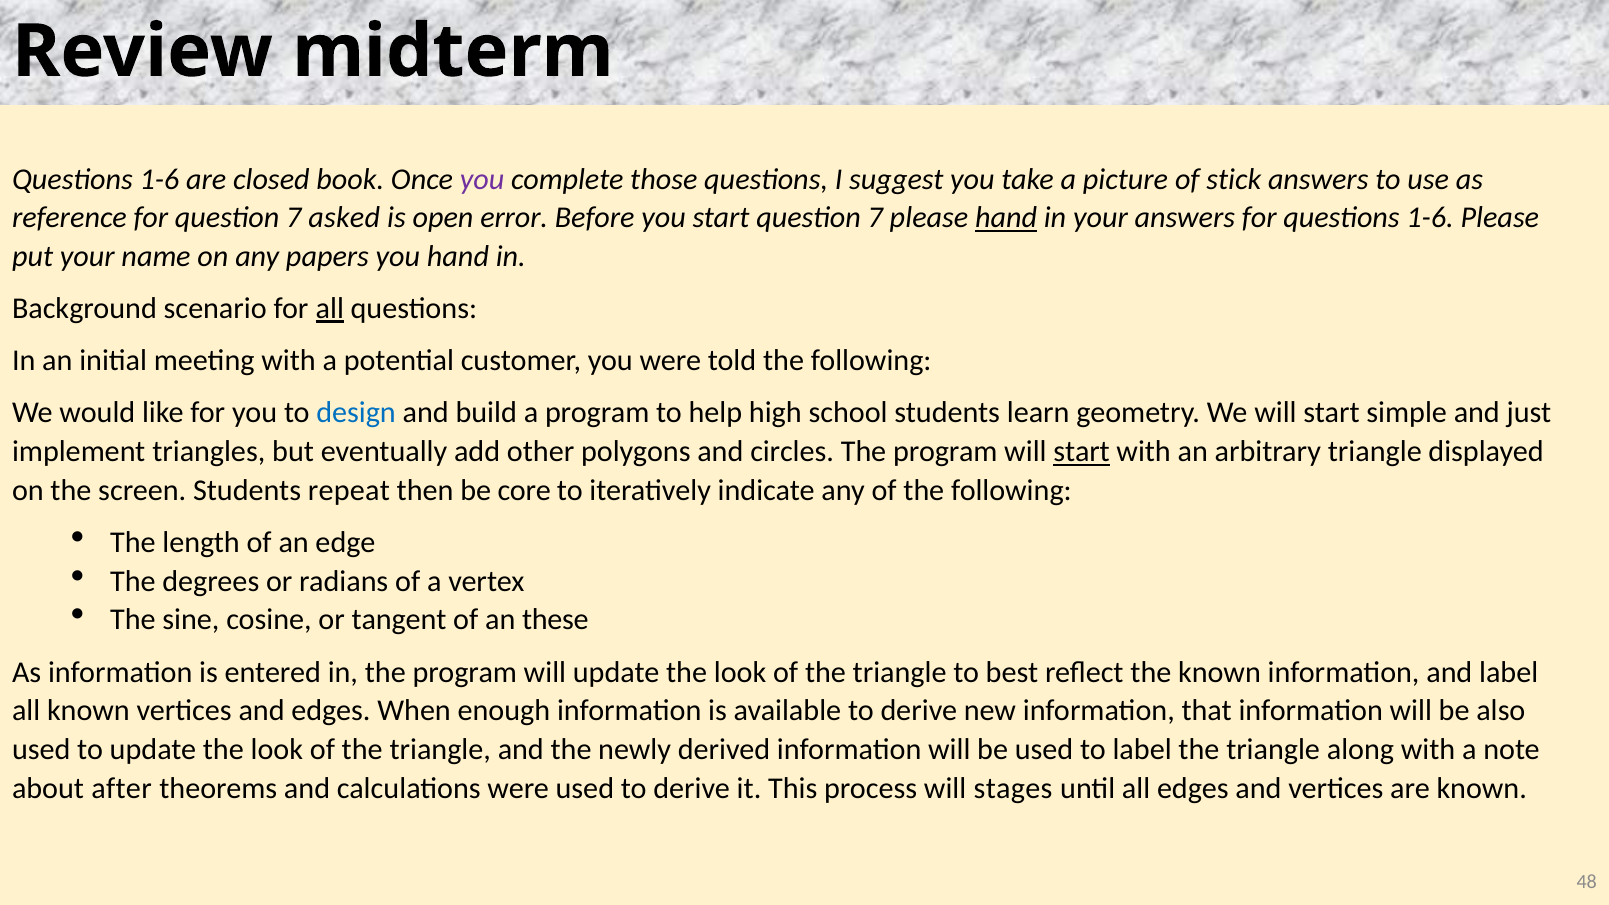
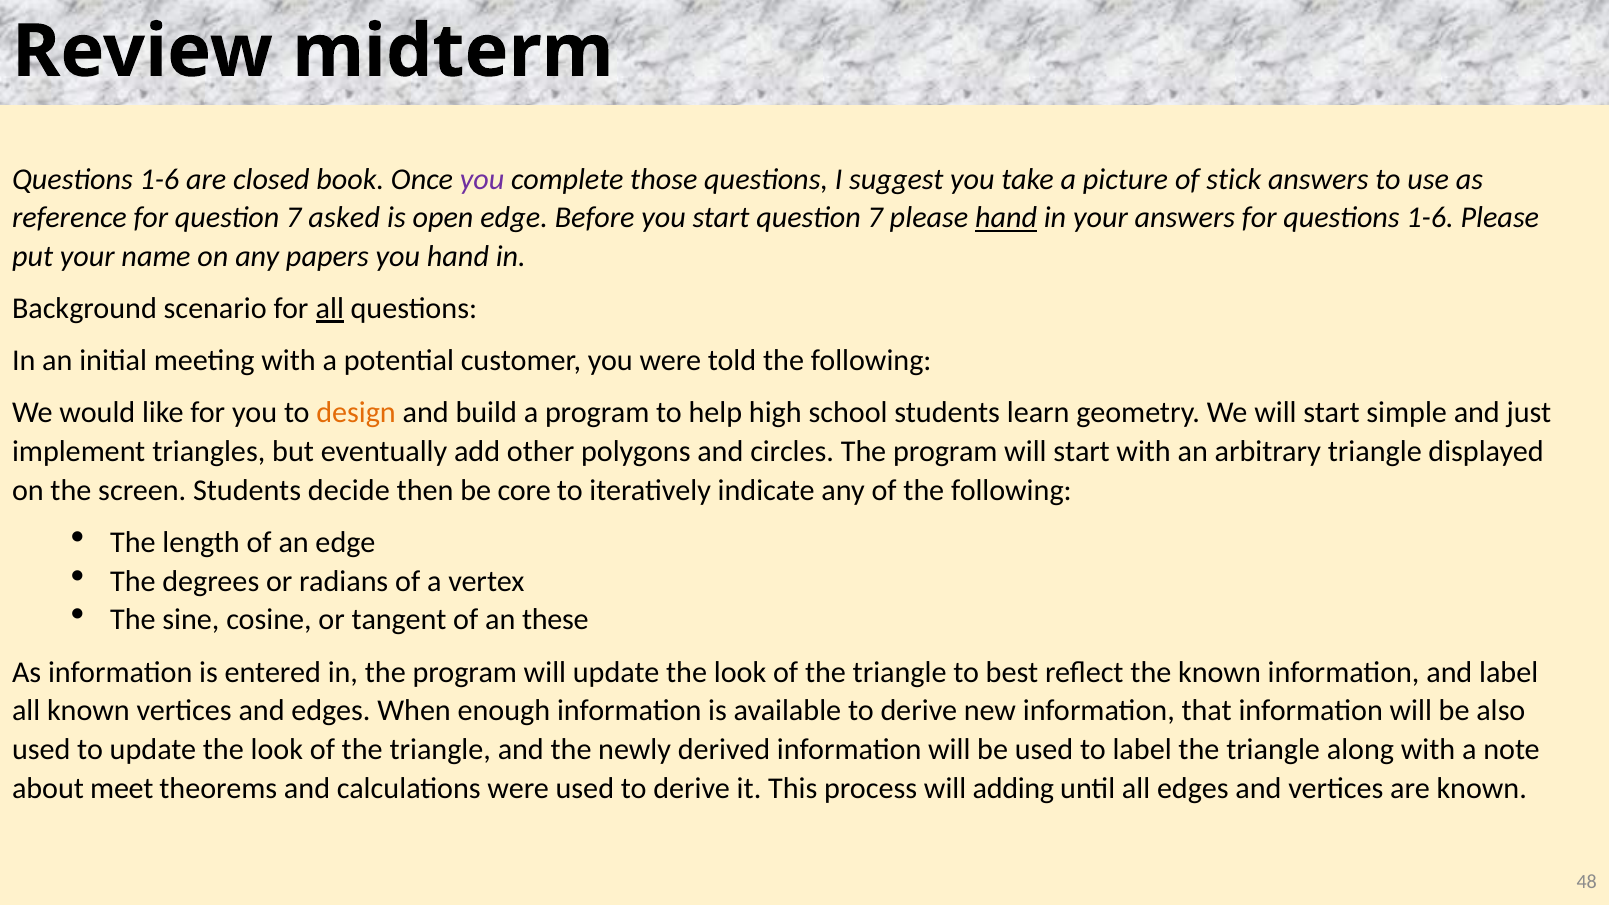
open error: error -> edge
design colour: blue -> orange
start at (1082, 452) underline: present -> none
repeat: repeat -> decide
after: after -> meet
stages: stages -> adding
